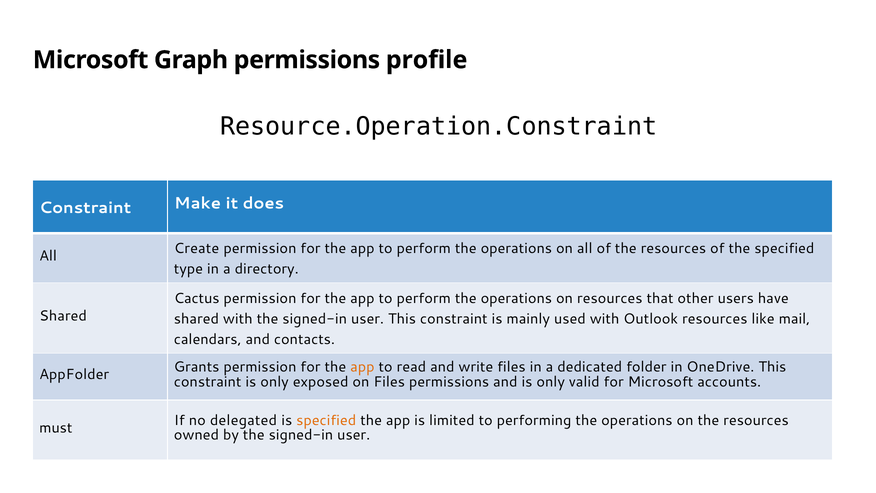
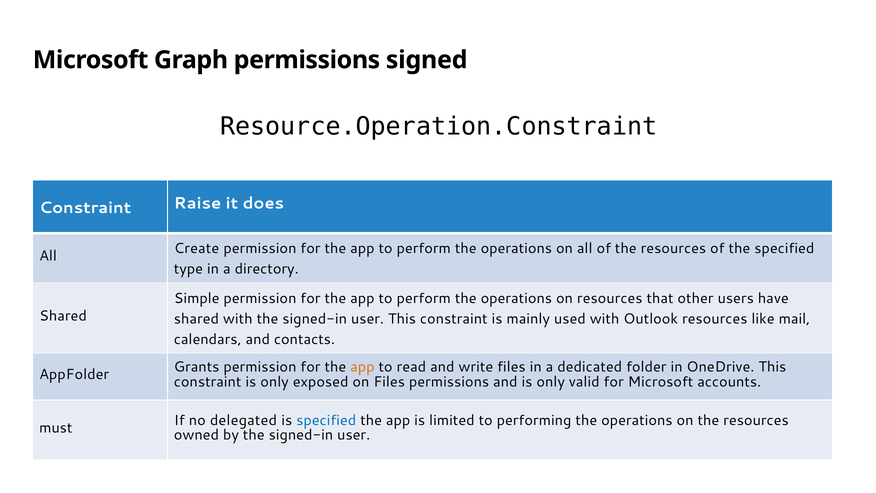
profile: profile -> signed
Make: Make -> Raise
Cactus: Cactus -> Simple
specified at (326, 420) colour: orange -> blue
